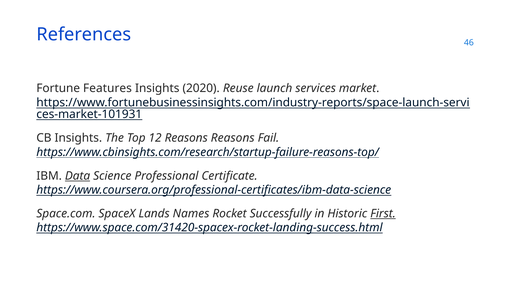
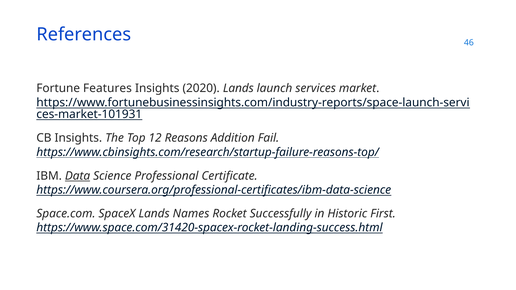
2020 Reuse: Reuse -> Lands
Reasons Reasons: Reasons -> Addition
First underline: present -> none
